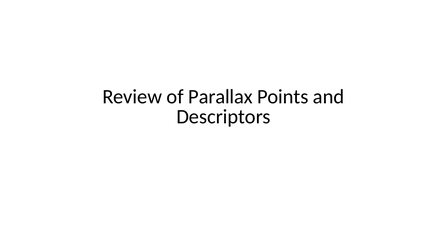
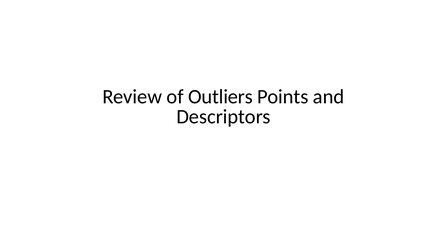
Parallax: Parallax -> Outliers
